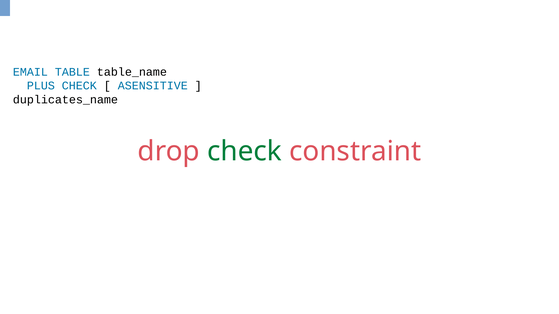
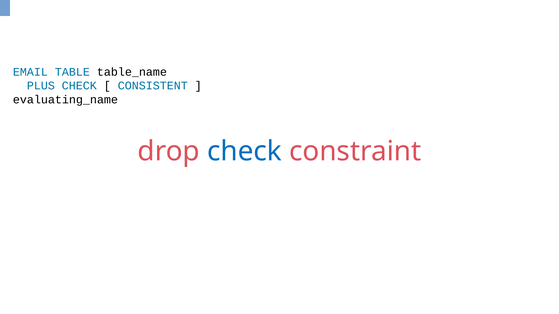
ASENSITIVE: ASENSITIVE -> CONSISTENT
duplicates_name: duplicates_name -> evaluating_name
check at (244, 152) colour: green -> blue
